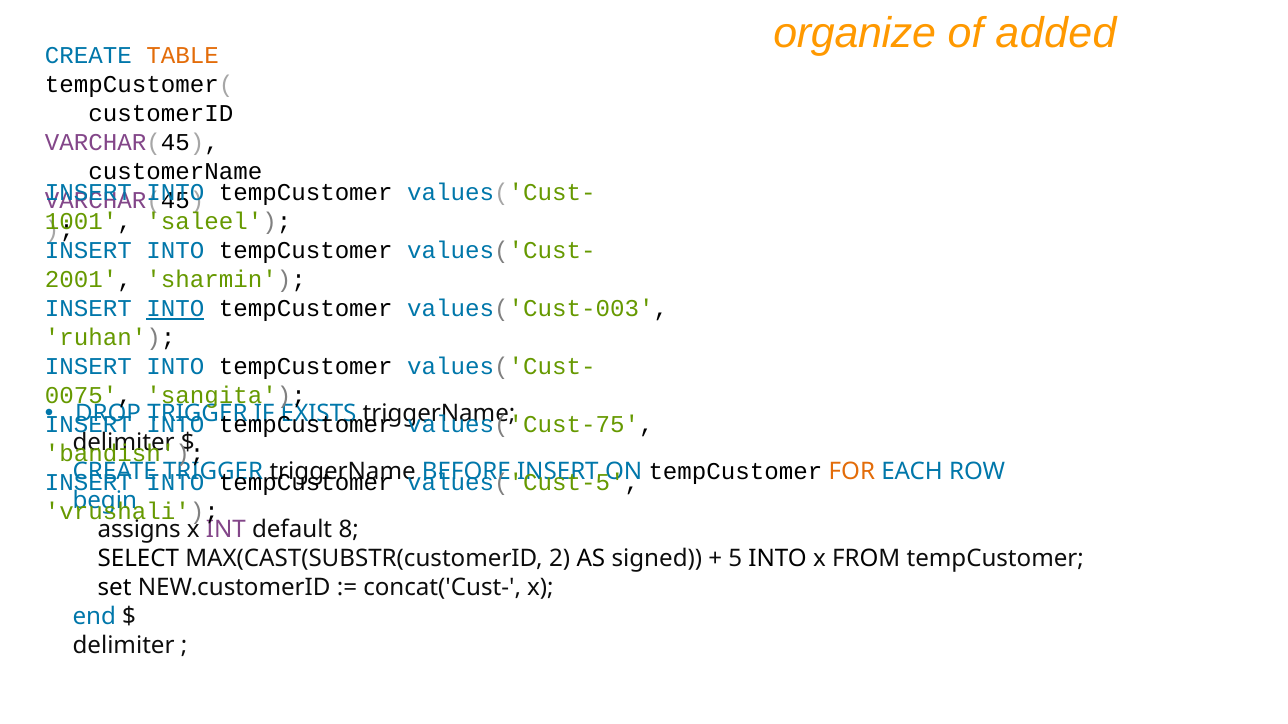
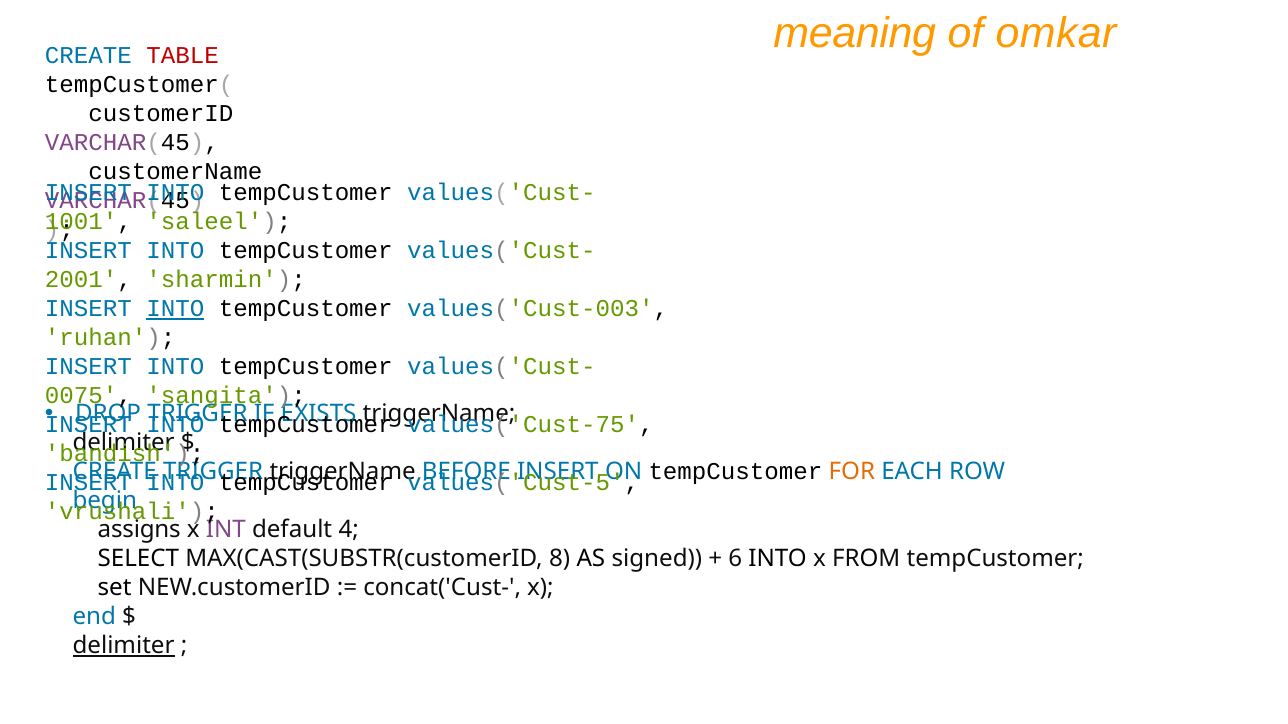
organize: organize -> meaning
added: added -> omkar
TABLE colour: orange -> red
8: 8 -> 4
2: 2 -> 8
5: 5 -> 6
delimiter at (124, 646) underline: none -> present
